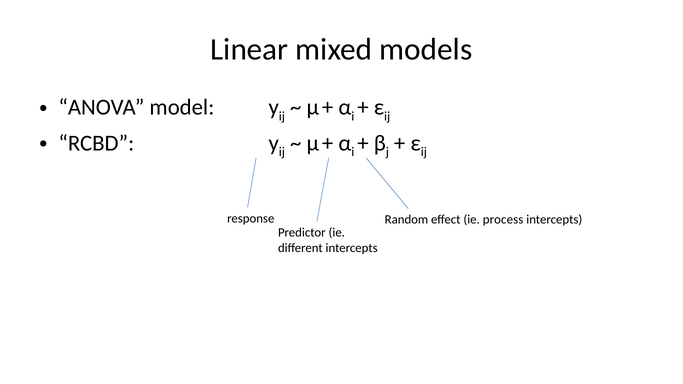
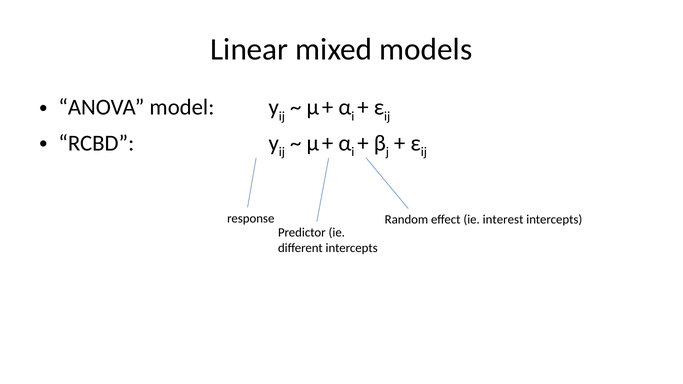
process: process -> interest
